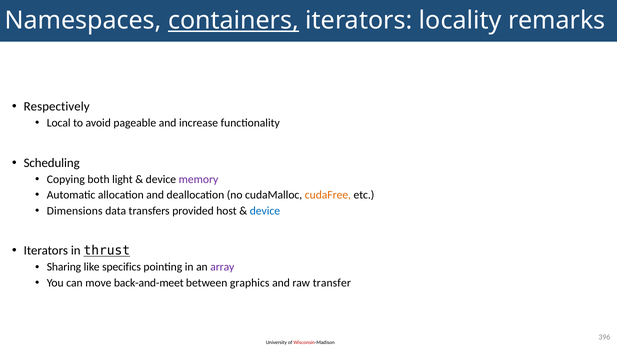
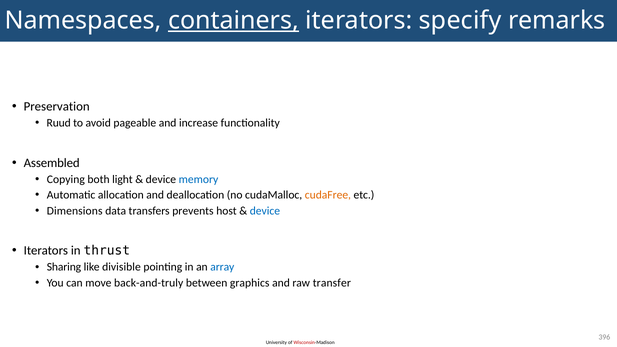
locality: locality -> specify
Respectively: Respectively -> Preservation
Local: Local -> Ruud
Scheduling: Scheduling -> Assembled
memory colour: purple -> blue
provided: provided -> prevents
thrust underline: present -> none
specifics: specifics -> divisible
array colour: purple -> blue
back-and-meet: back-and-meet -> back-and-truly
